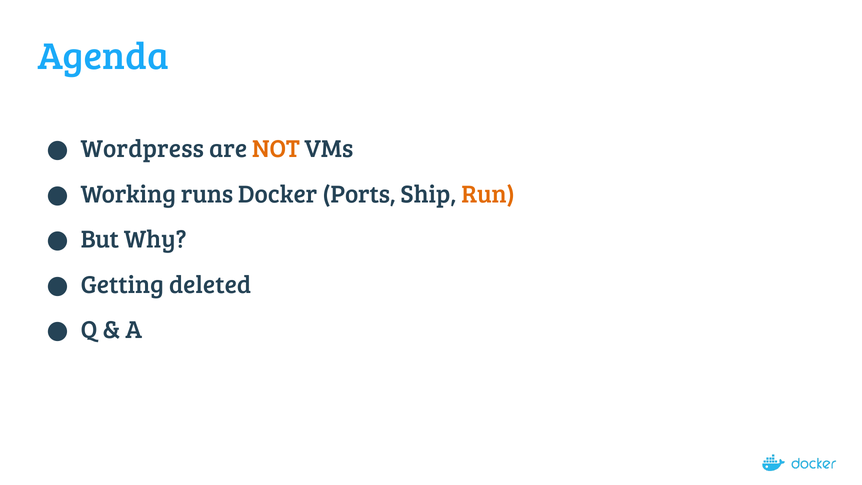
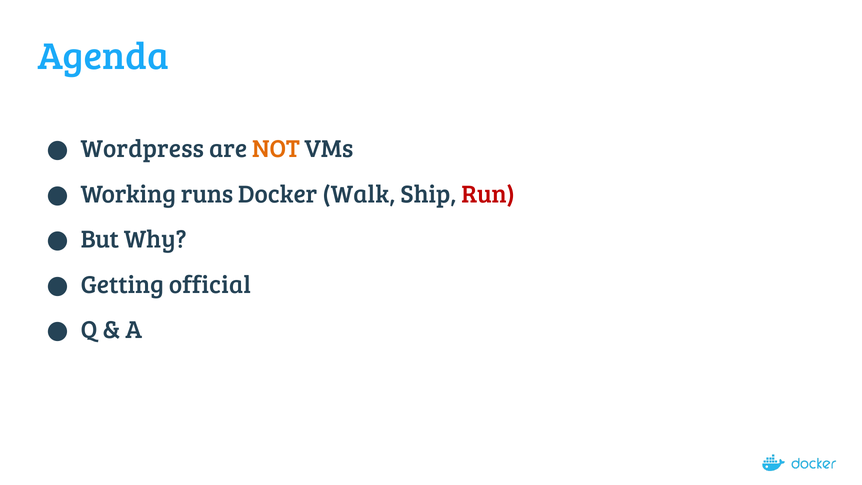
Ports: Ports -> Walk
Run colour: orange -> red
deleted: deleted -> official
